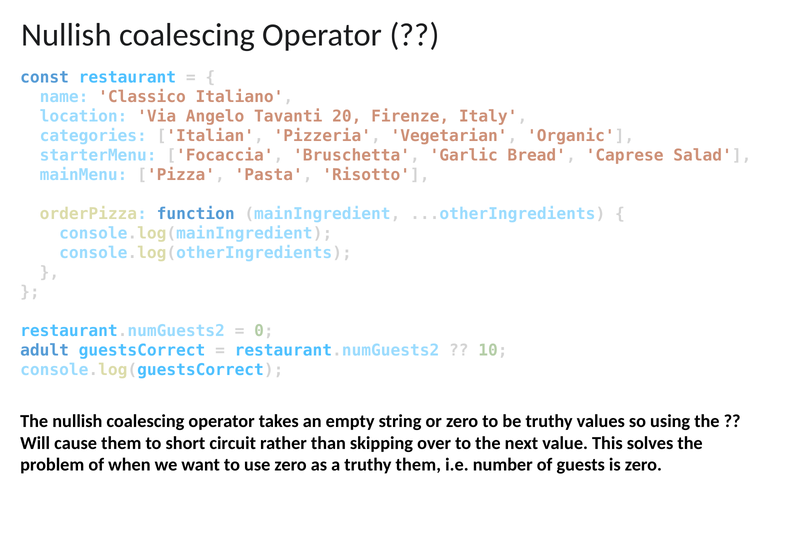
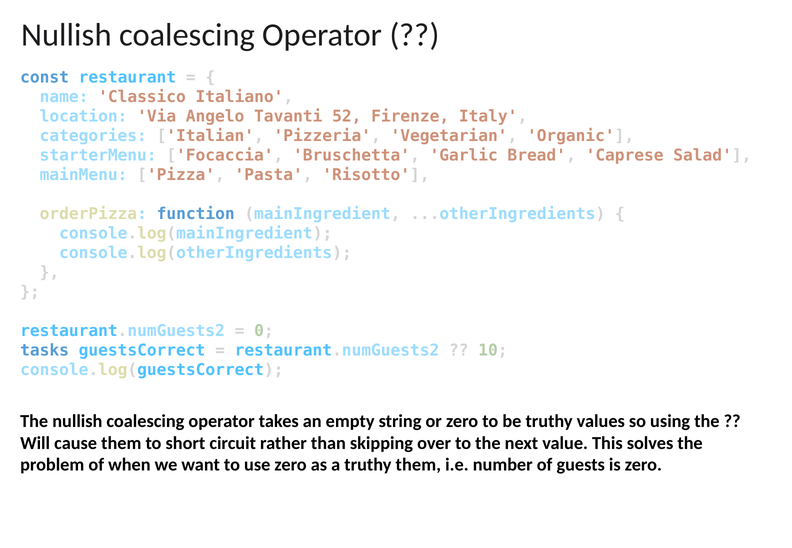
20: 20 -> 52
adult: adult -> tasks
